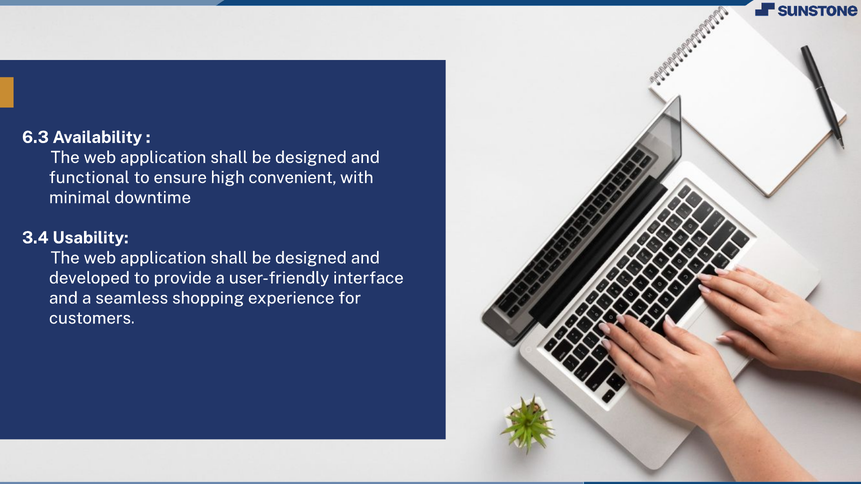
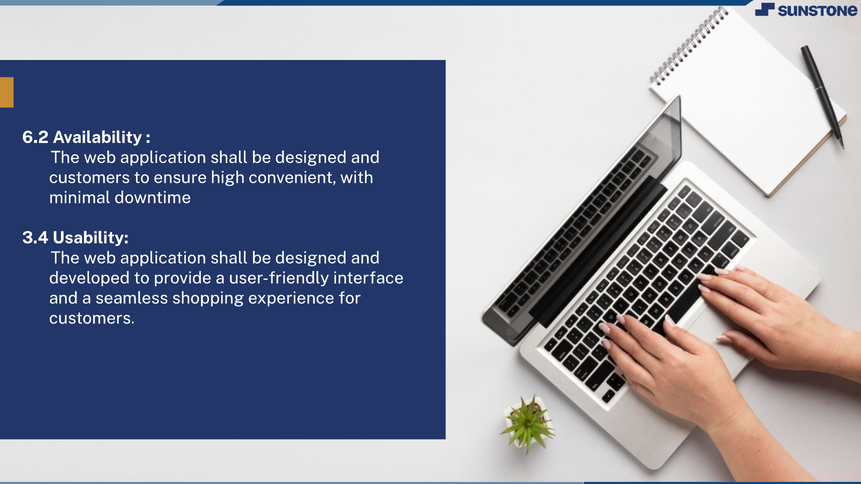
6.3: 6.3 -> 6.2
functional at (89, 178): functional -> customers
